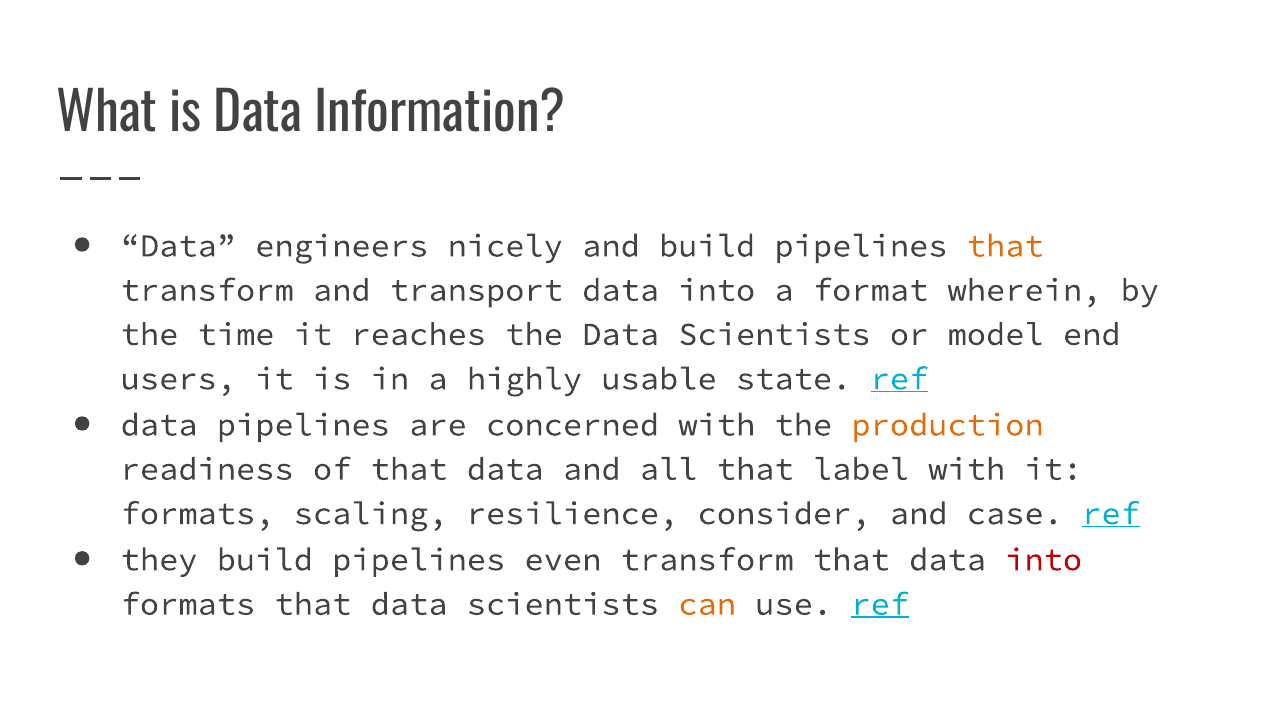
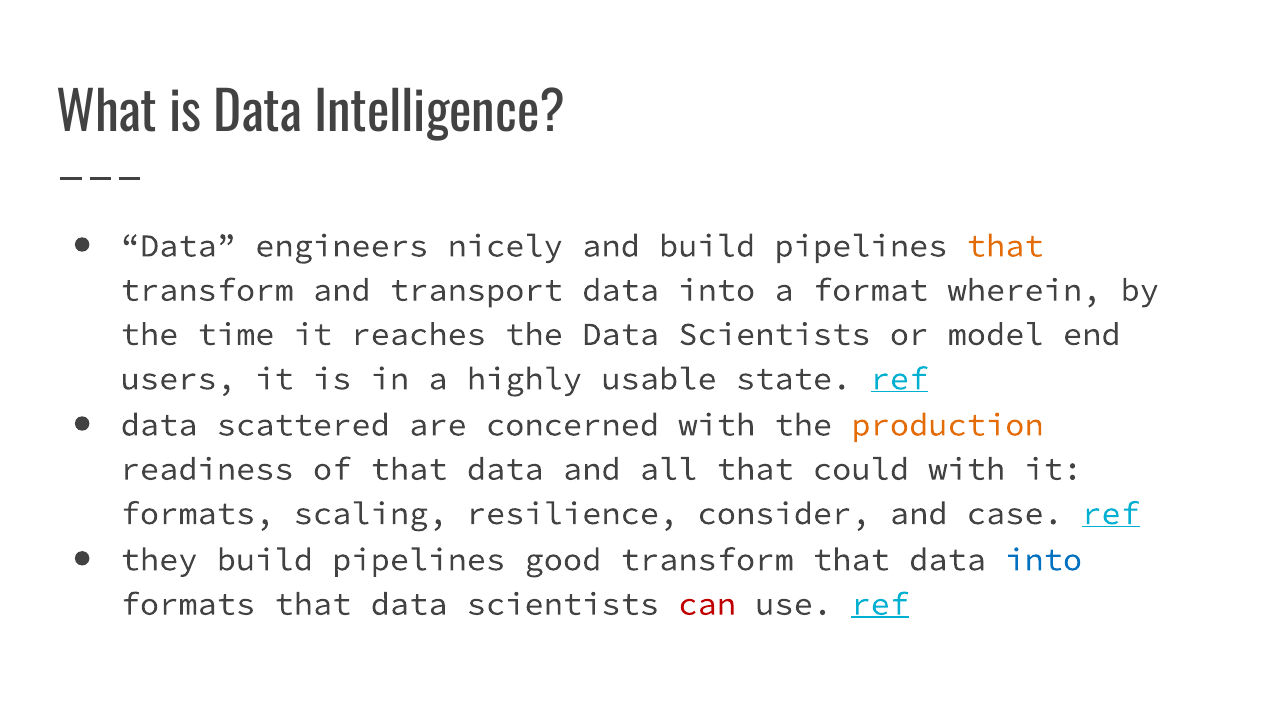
Information: Information -> Intelligence
data pipelines: pipelines -> scattered
label: label -> could
even: even -> good
into at (1044, 560) colour: red -> blue
can colour: orange -> red
